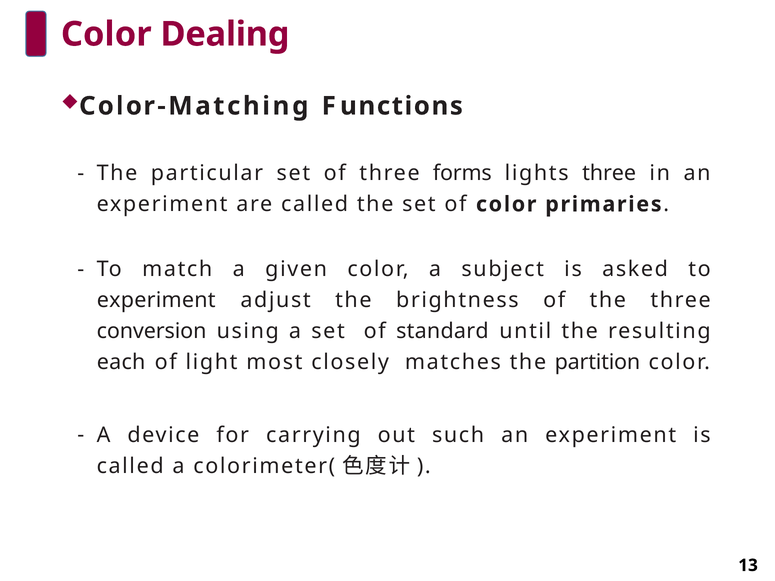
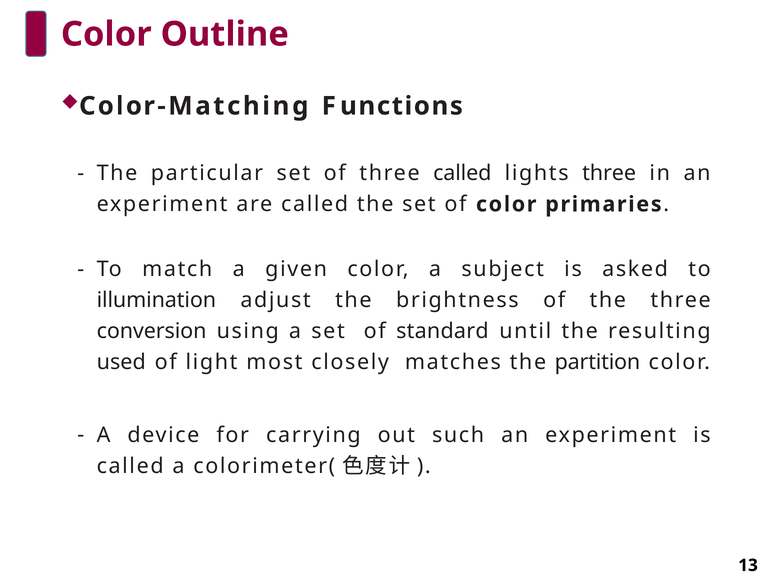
Dealing: Dealing -> Outline
three forms: forms -> called
experiment at (156, 300): experiment -> illumination
each: each -> used
